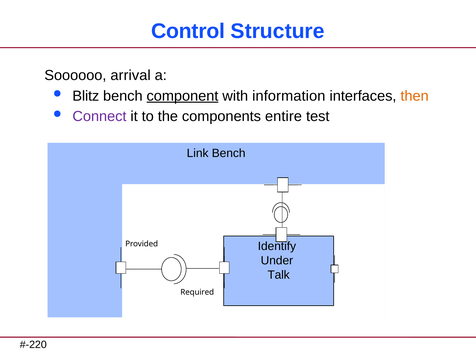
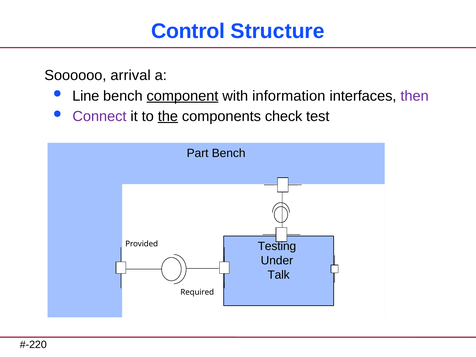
Blitz: Blitz -> Line
then colour: orange -> purple
the underline: none -> present
entire: entire -> check
Link: Link -> Part
Identify: Identify -> Testing
